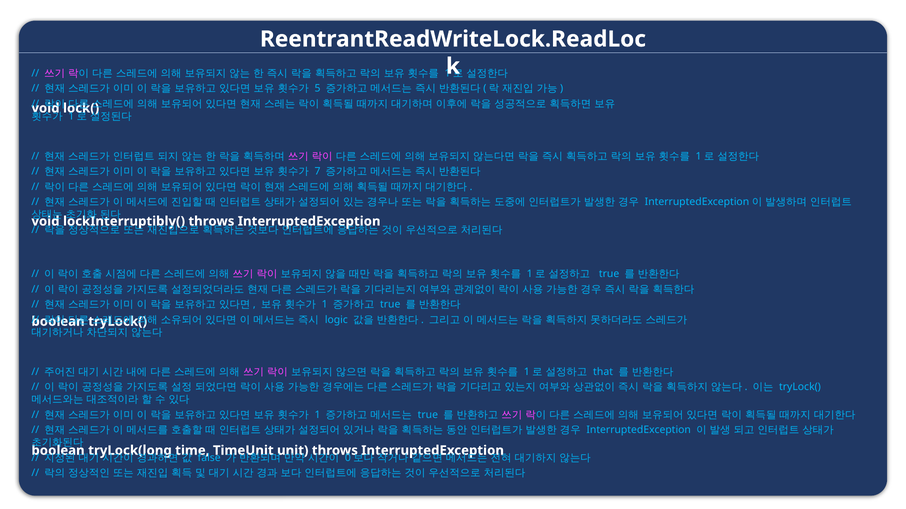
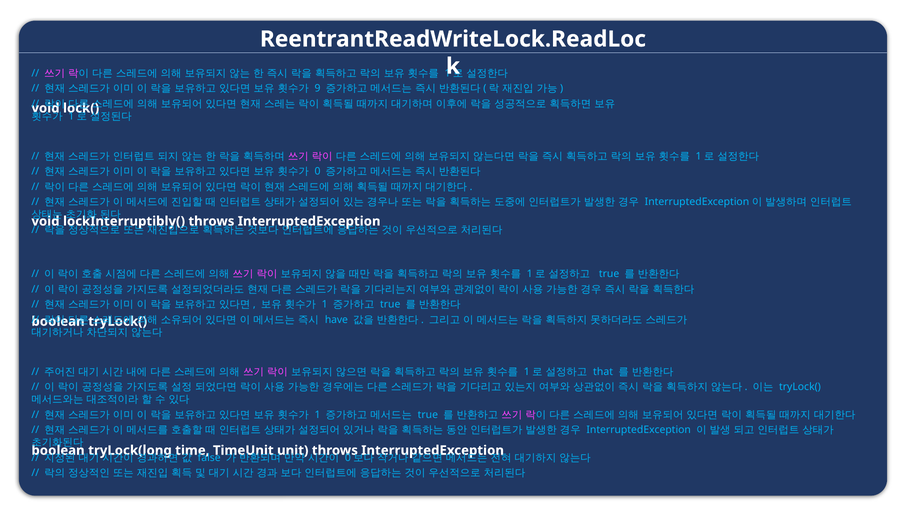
5: 5 -> 9
7: 7 -> 0
logic: logic -> have
